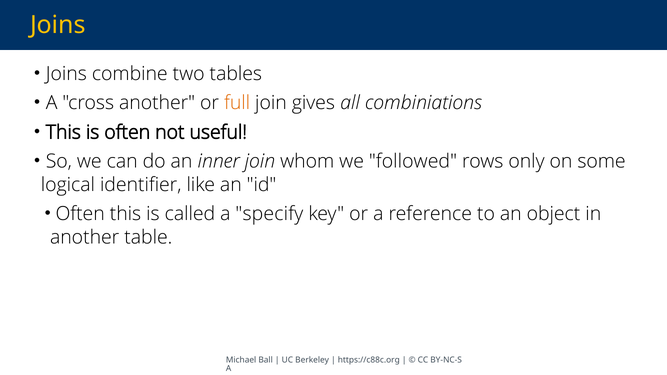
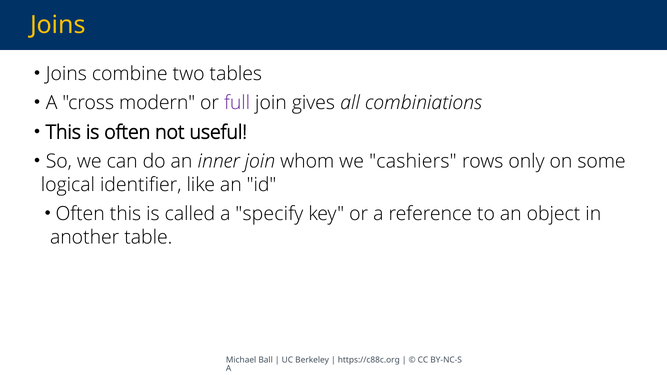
cross another: another -> modern
full colour: orange -> purple
followed: followed -> cashiers
